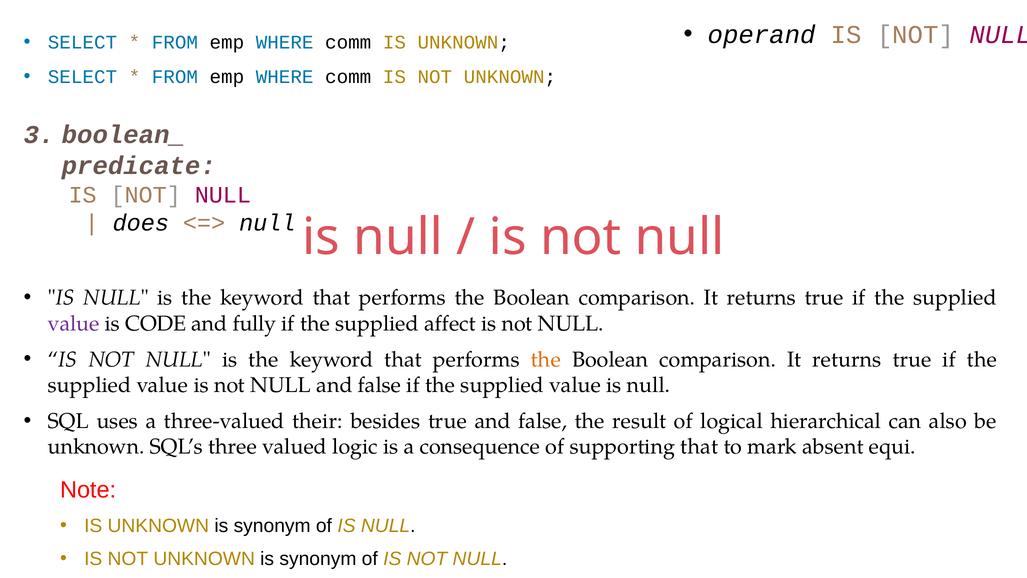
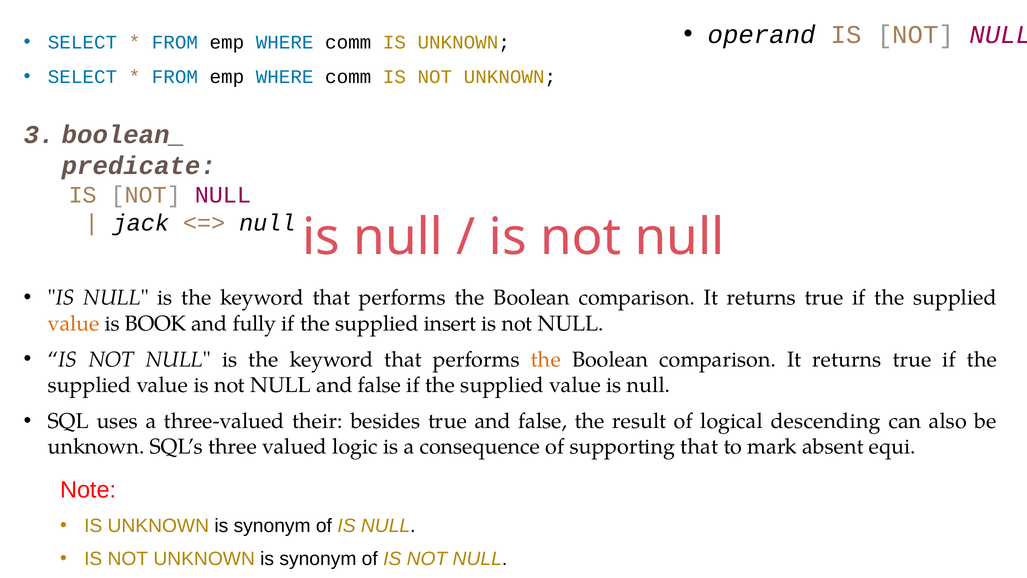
does: does -> jack
value at (74, 323) colour: purple -> orange
CODE: CODE -> BOOK
affect: affect -> insert
hierarchical: hierarchical -> descending
